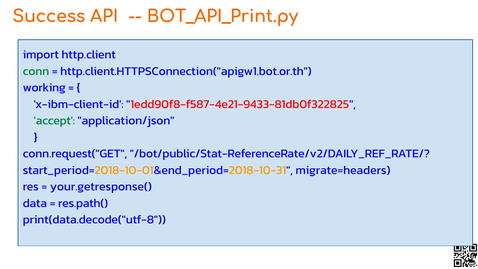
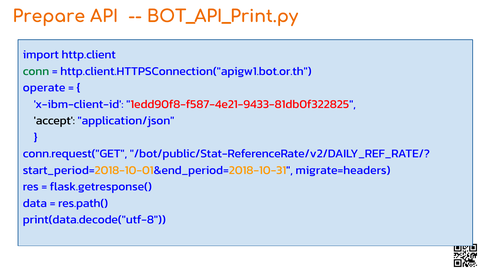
Success: Success -> Prepare
working: working -> operate
accept colour: green -> black
your.getresponse(: your.getresponse( -> flask.getresponse(
